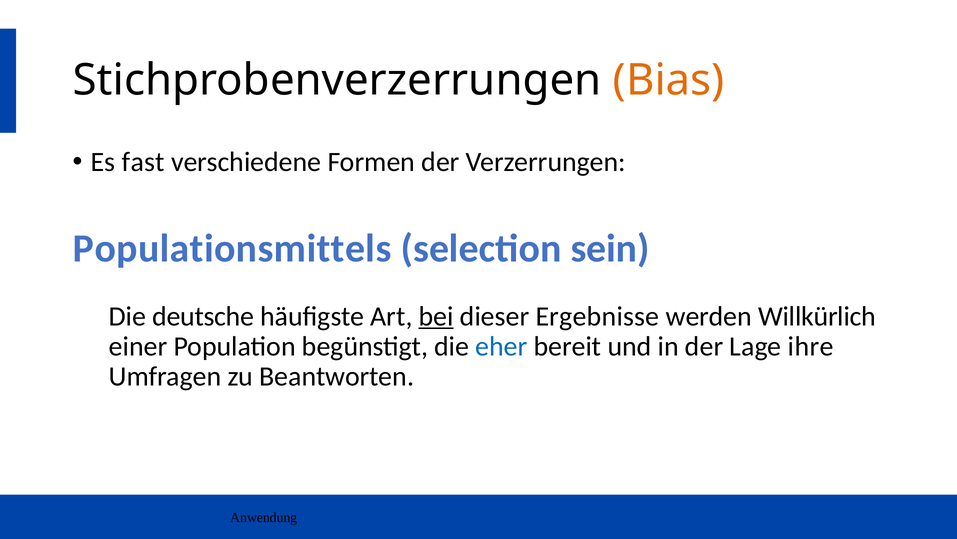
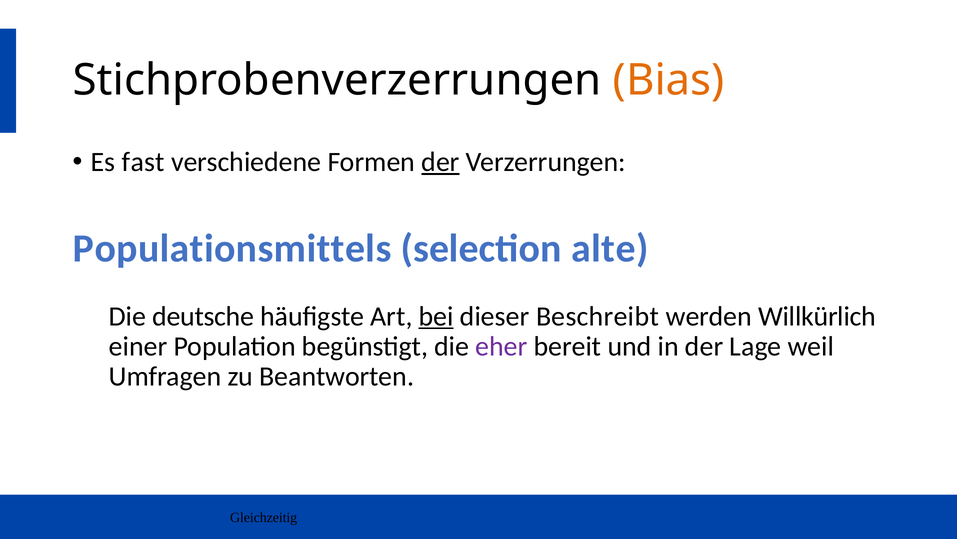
der at (441, 162) underline: none -> present
sein: sein -> alte
Ergebnisse: Ergebnisse -> Beschreibt
eher colour: blue -> purple
ihre: ihre -> weil
Anwendung: Anwendung -> Gleichzeitig
